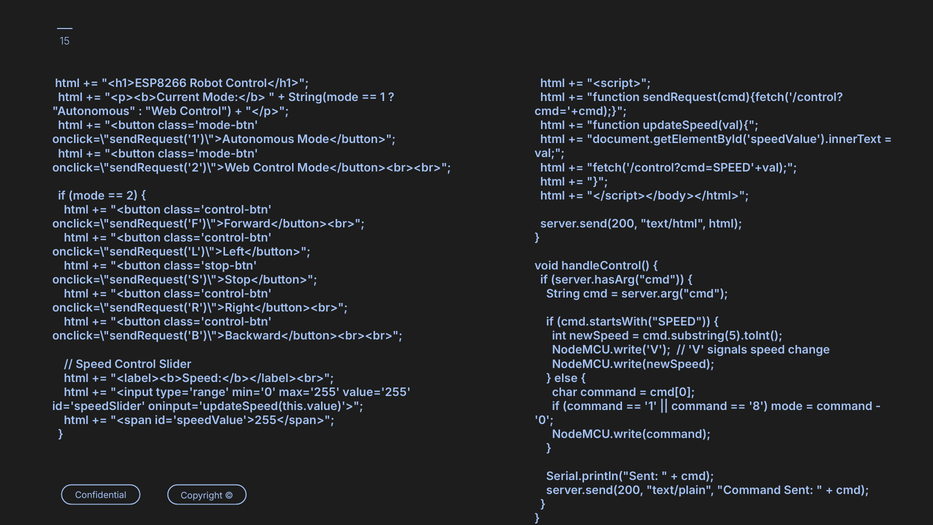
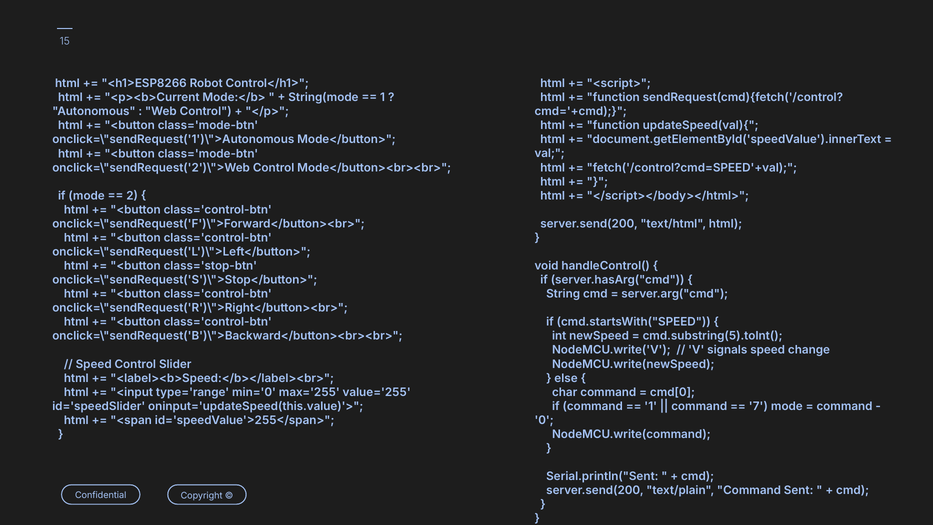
8: 8 -> 7
